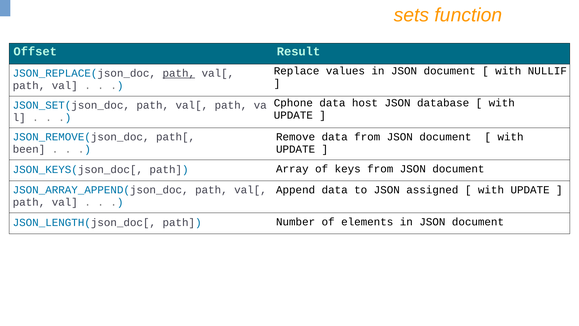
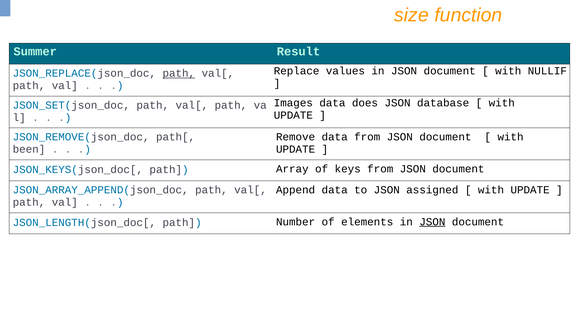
sets: sets -> size
Offset: Offset -> Summer
Cphone: Cphone -> Images
host: host -> does
JSON at (432, 222) underline: none -> present
